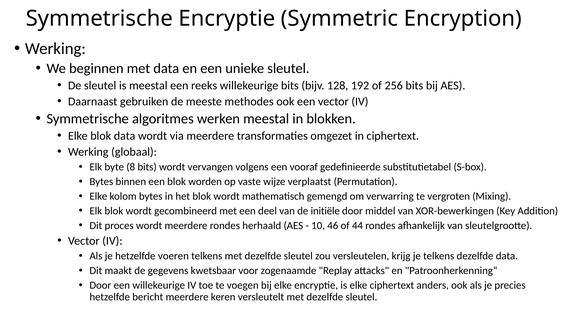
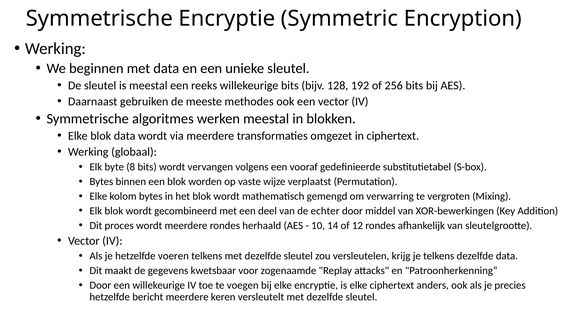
initiële: initiële -> echter
46: 46 -> 14
44: 44 -> 12
